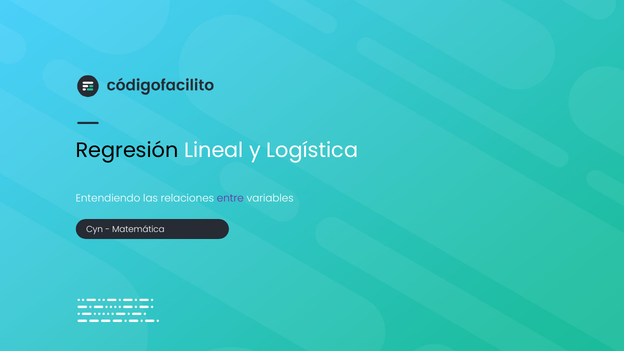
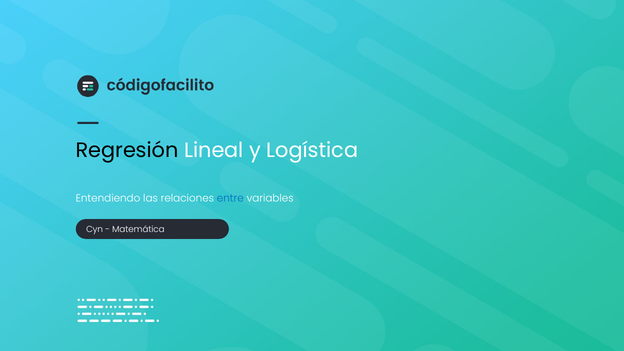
entre colour: purple -> blue
